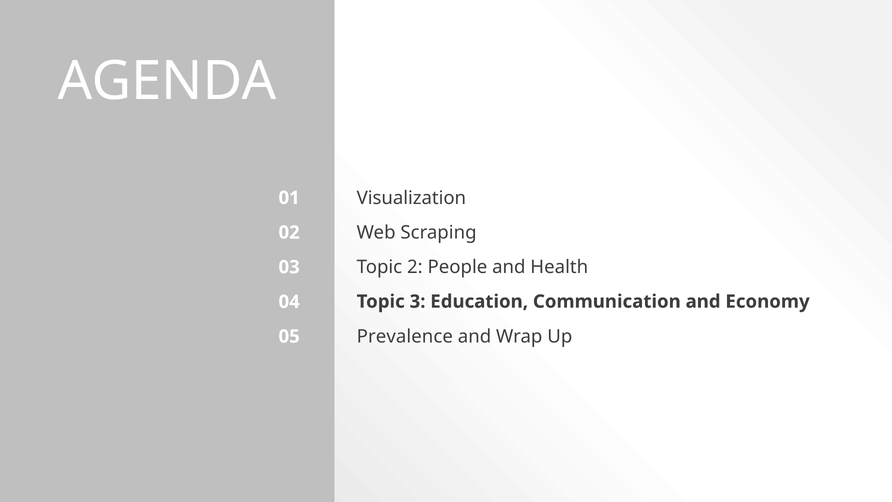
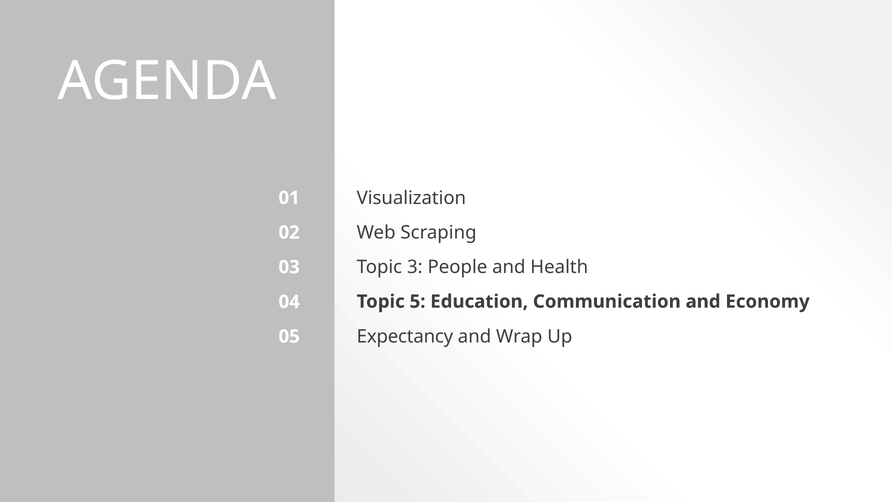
2: 2 -> 3
3: 3 -> 5
Prevalence: Prevalence -> Expectancy
